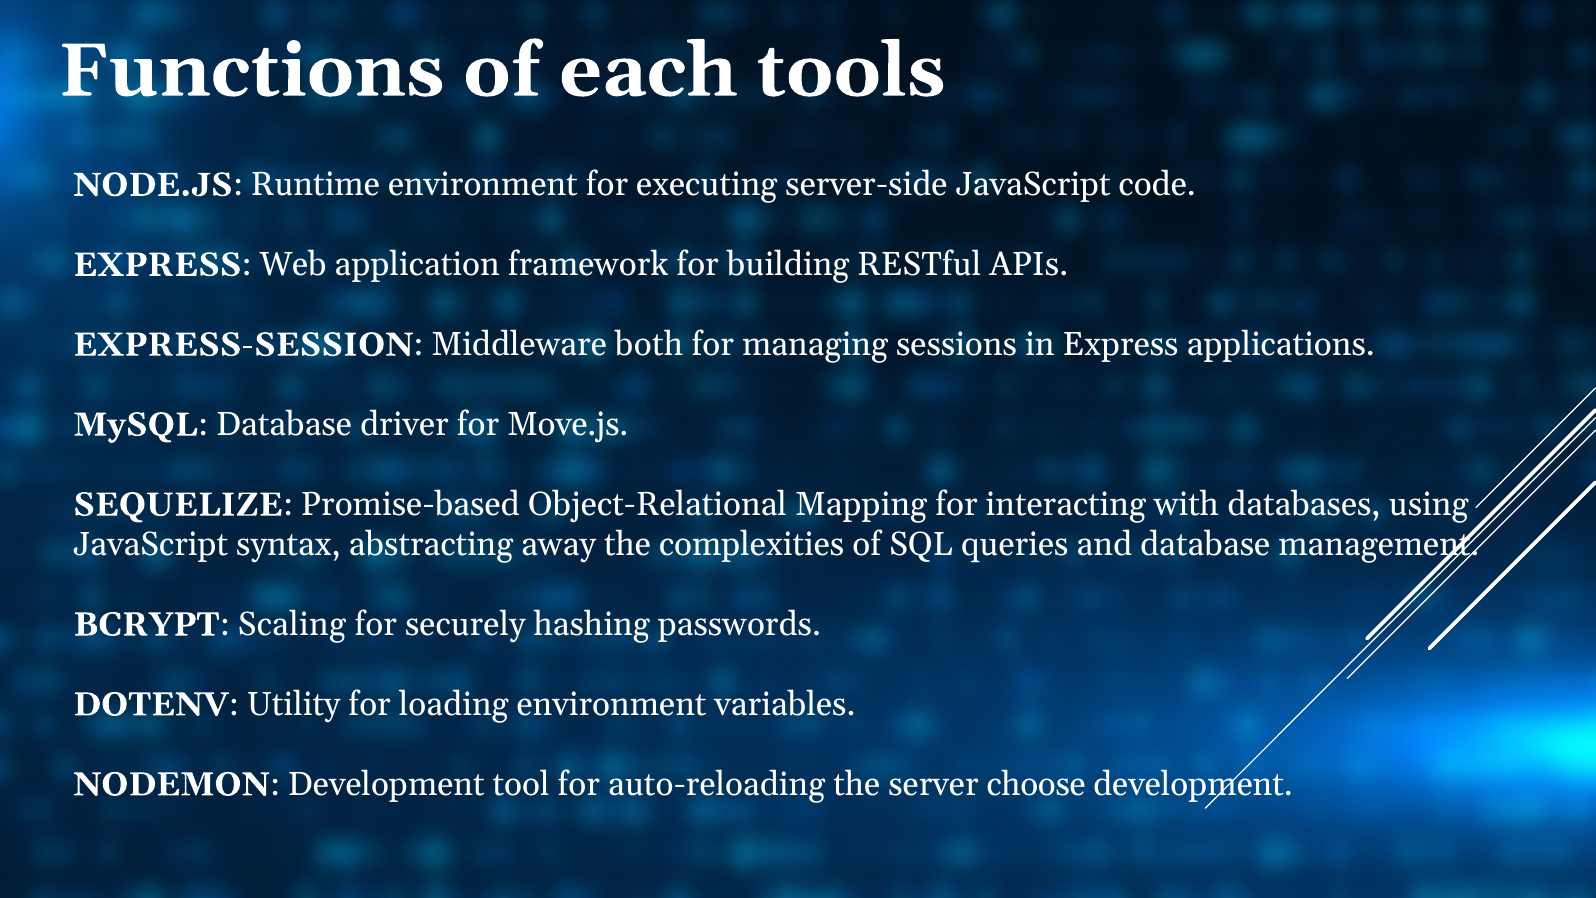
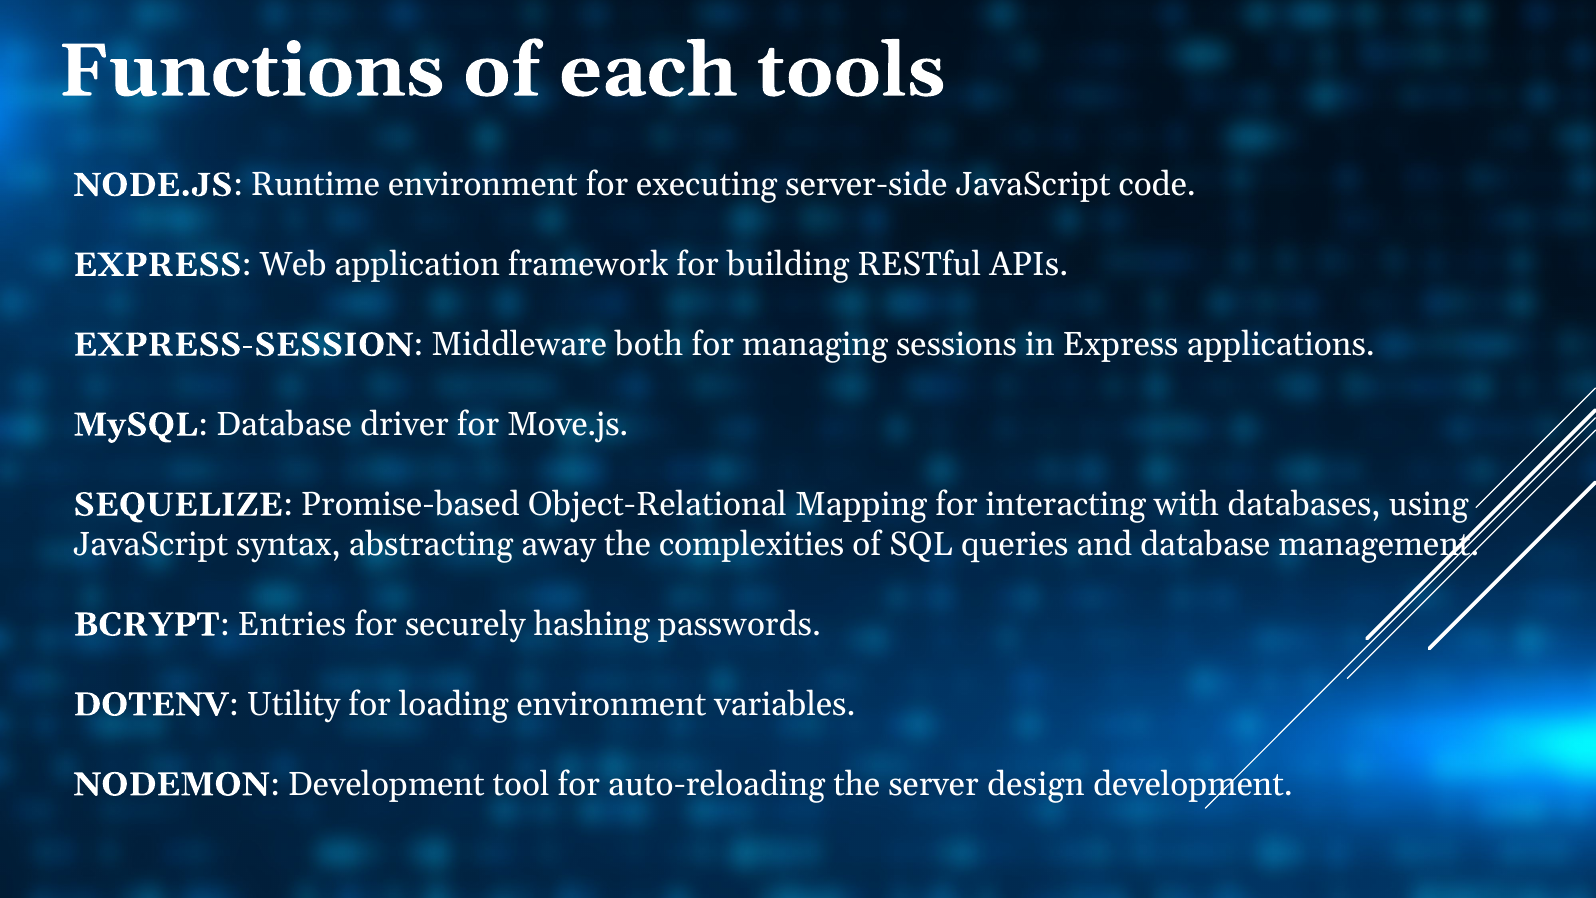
Scaling: Scaling -> Entries
choose: choose -> design
